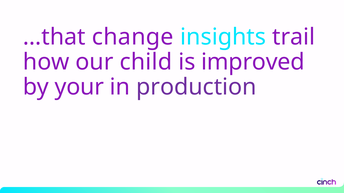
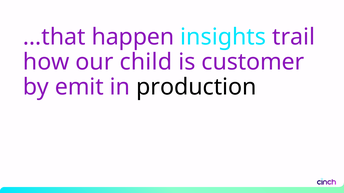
change: change -> happen
improved: improved -> customer
your: your -> emit
production colour: purple -> black
